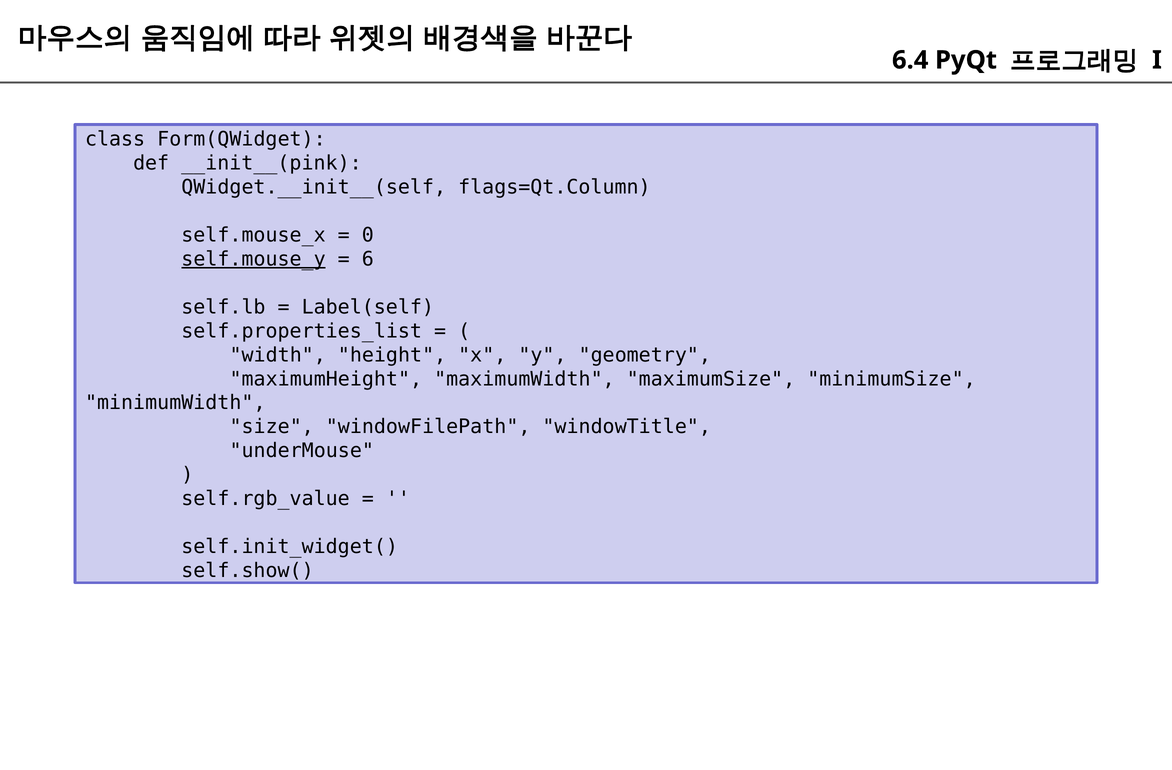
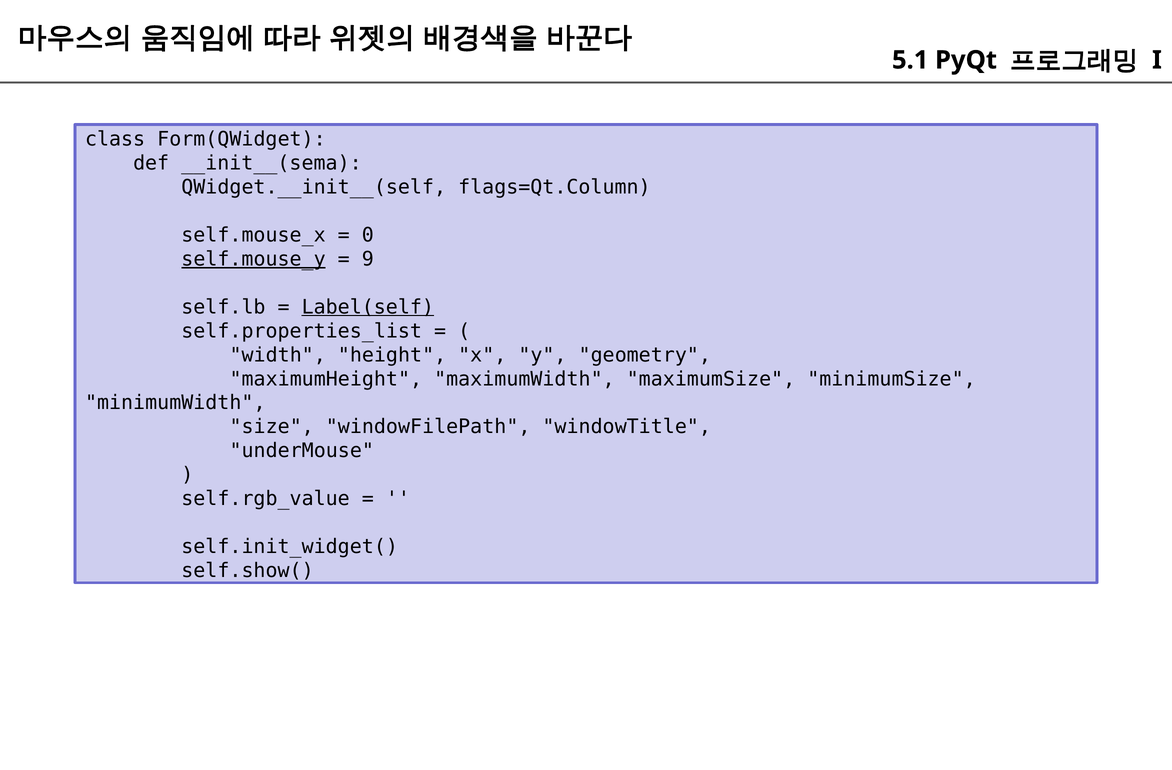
6.4: 6.4 -> 5.1
__init__(pink: __init__(pink -> __init__(sema
6: 6 -> 9
Label(self underline: none -> present
